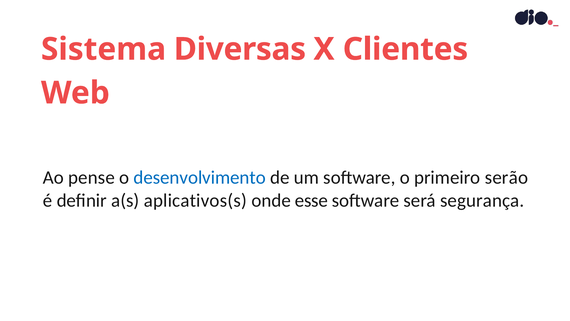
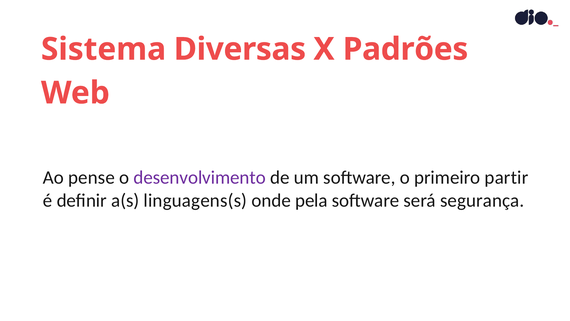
Clientes: Clientes -> Padrões
desenvolvimento colour: blue -> purple
serão: serão -> partir
aplicativos(s: aplicativos(s -> linguagens(s
esse: esse -> pela
